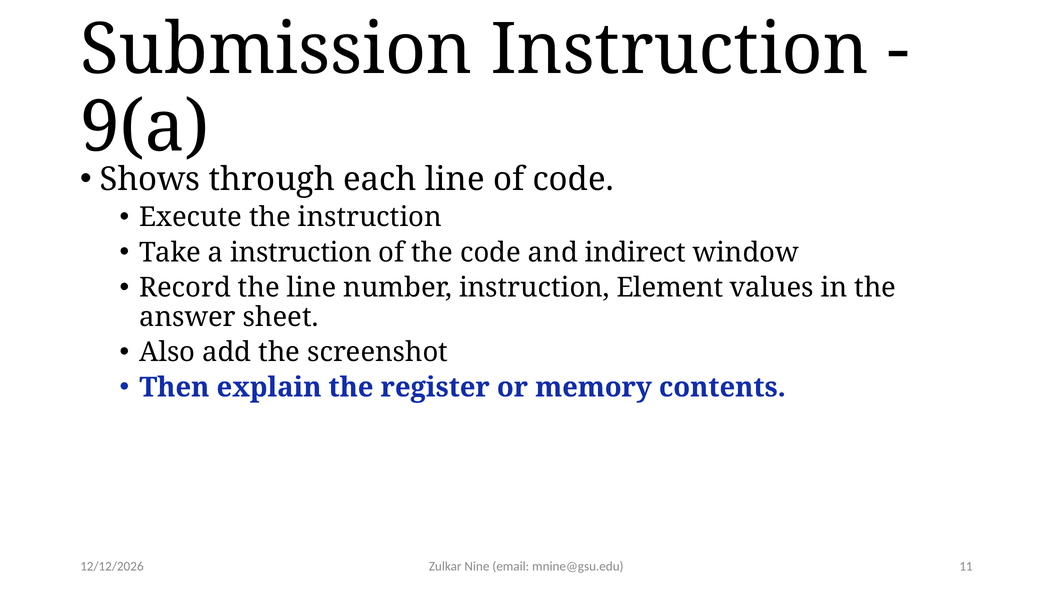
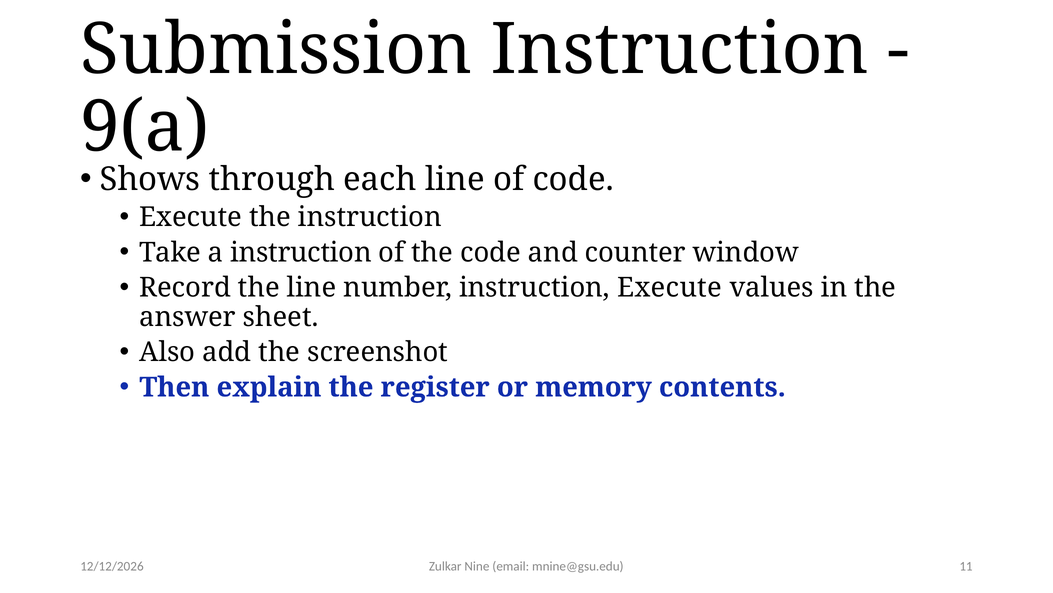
indirect: indirect -> counter
instruction Element: Element -> Execute
